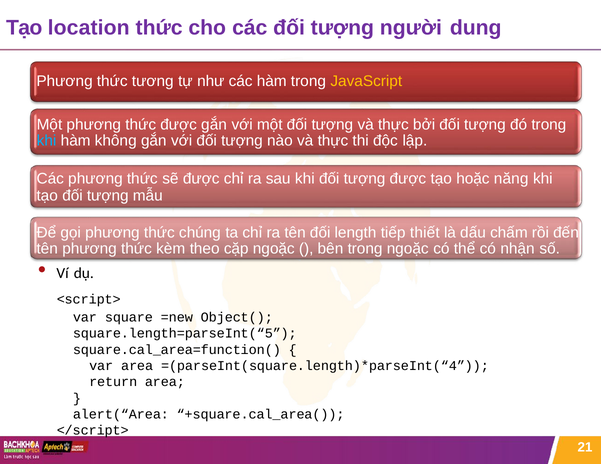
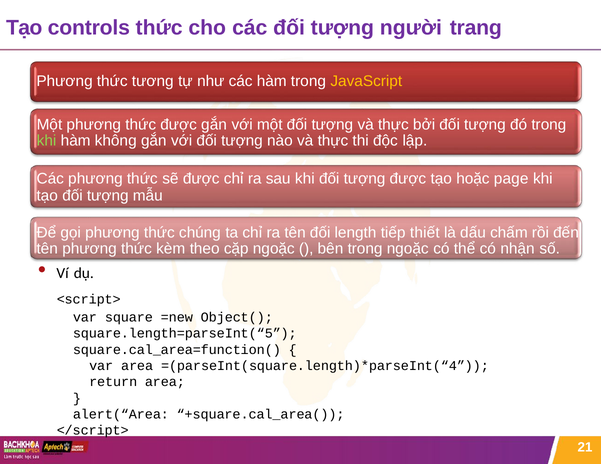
location: location -> controls
dung: dung -> trang
khi at (47, 141) colour: light blue -> light green
năng: năng -> page
